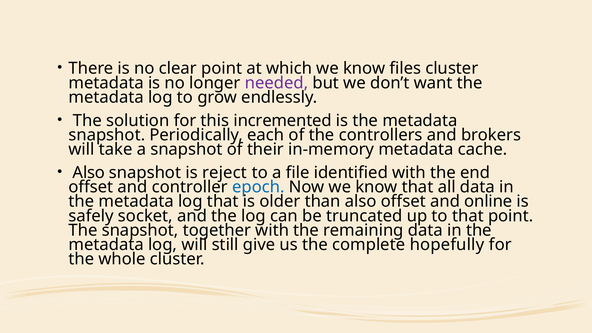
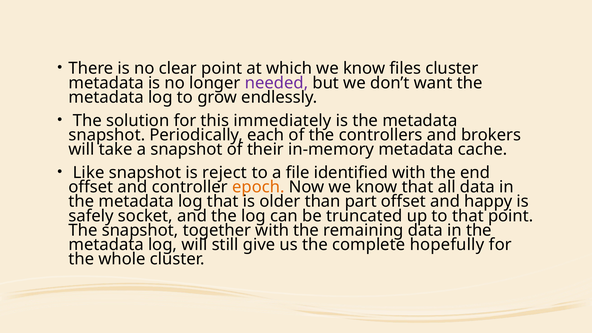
incremented: incremented -> immediately
Also at (89, 173): Also -> Like
epoch colour: blue -> orange
than also: also -> part
online: online -> happy
